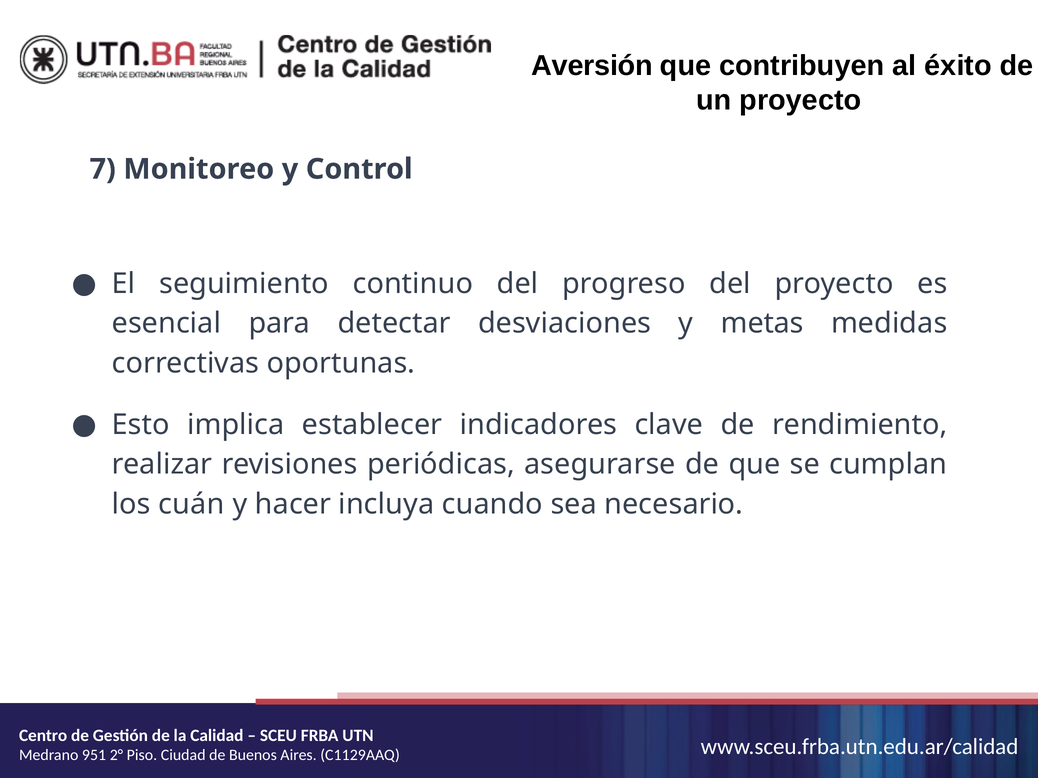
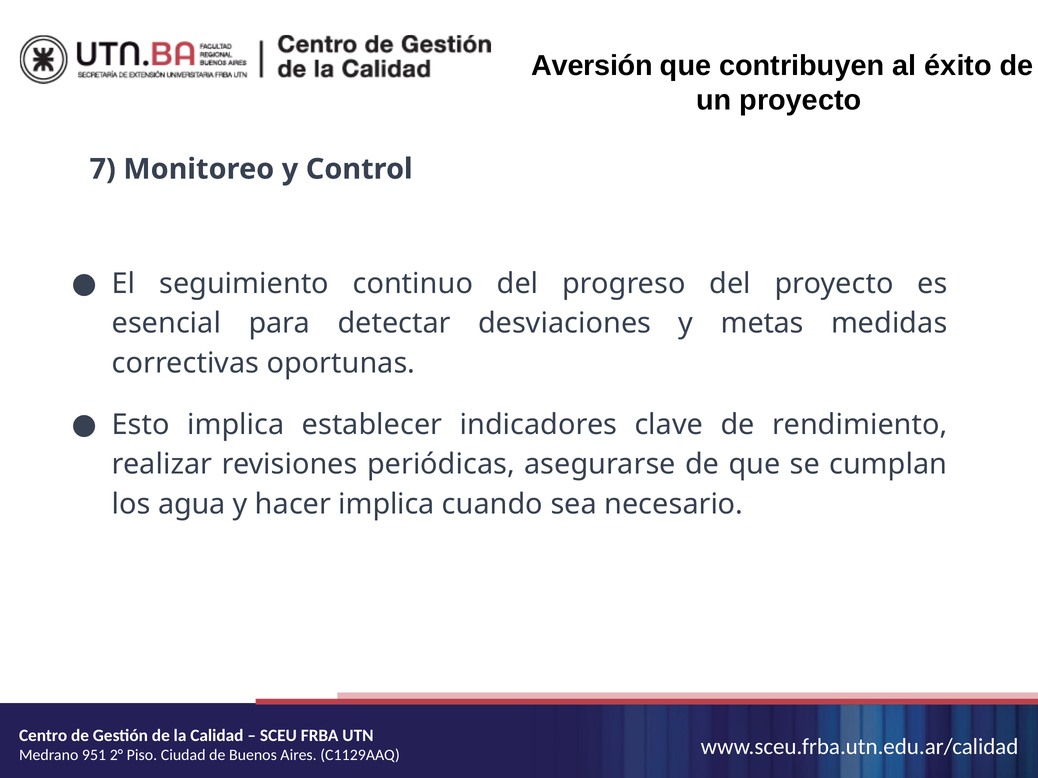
cuán: cuán -> agua
hacer incluya: incluya -> implica
